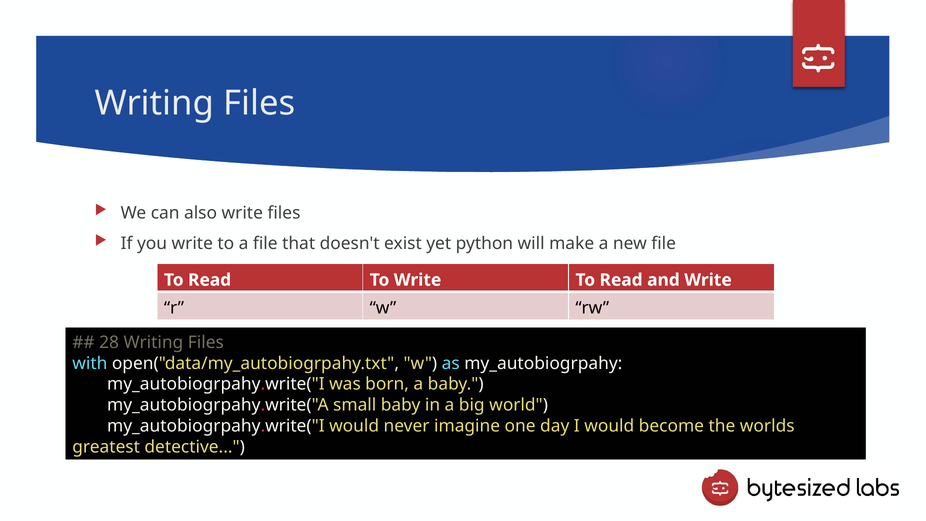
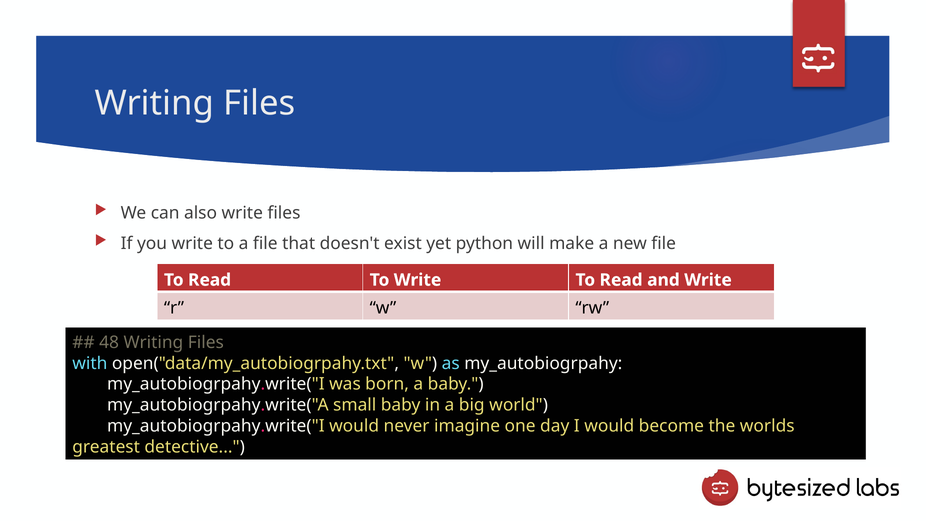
28: 28 -> 48
